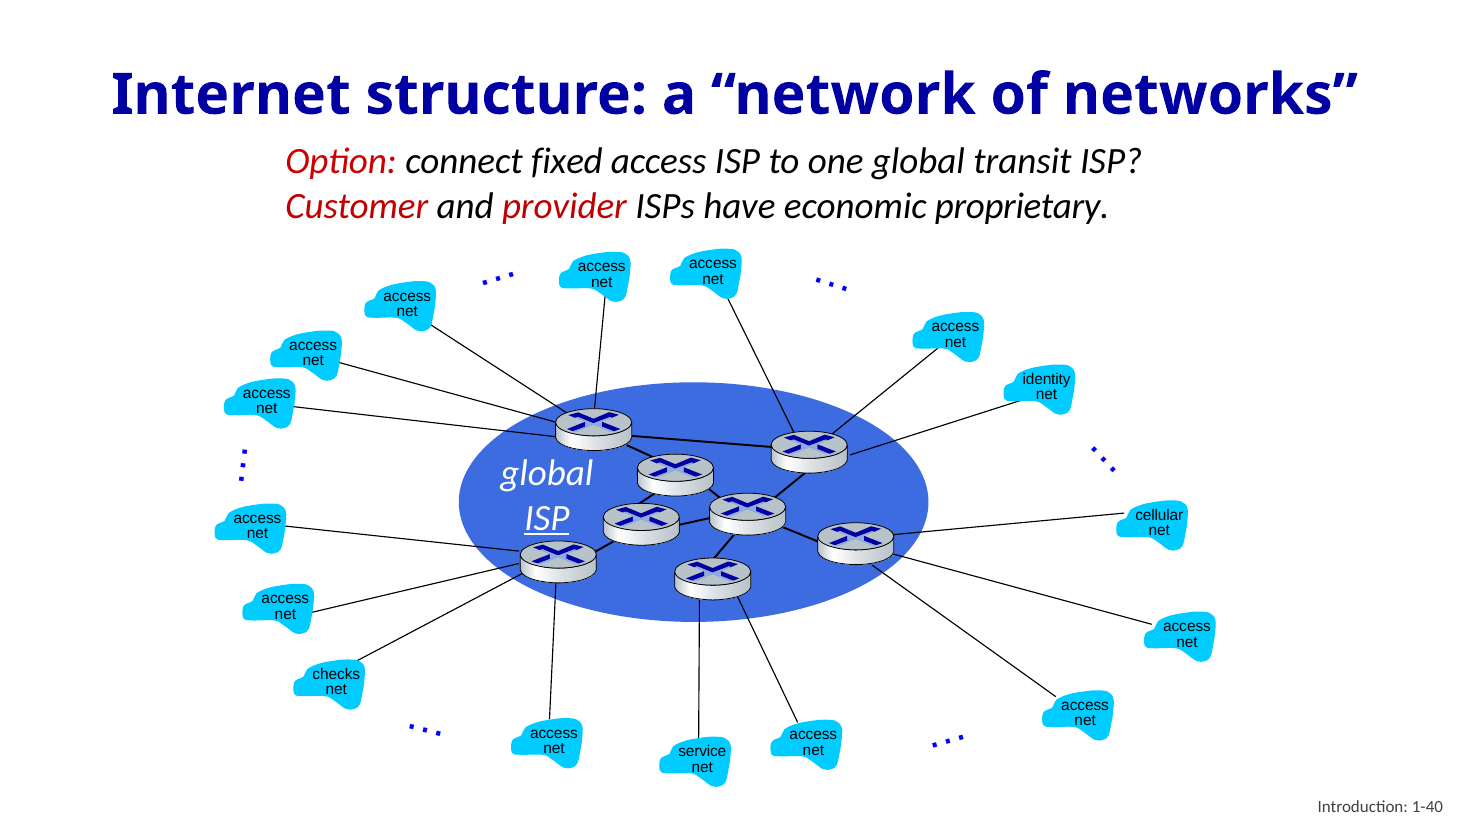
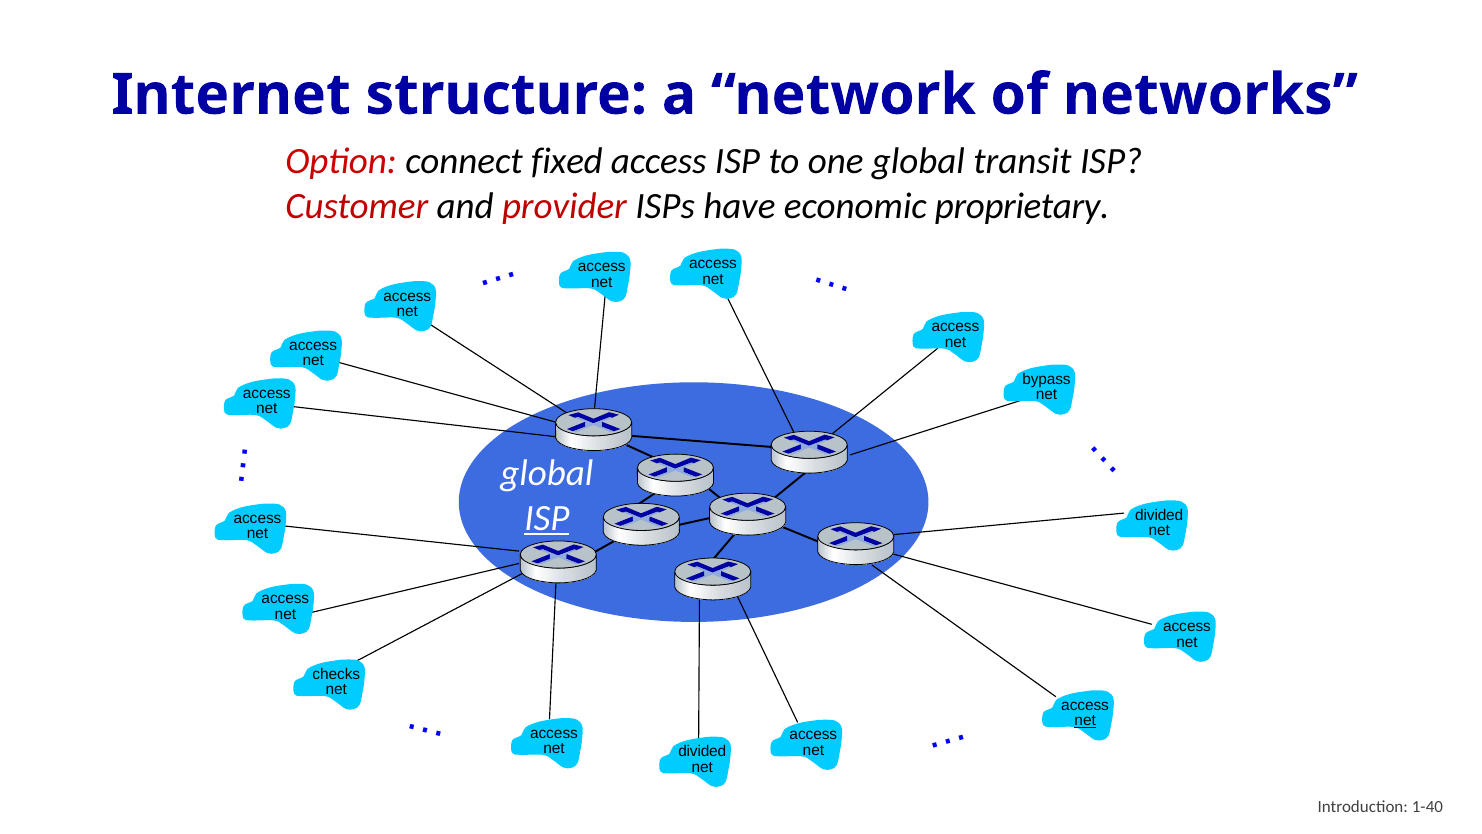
identity: identity -> bypass
cellular at (1159, 515): cellular -> divided
net at (1085, 720) underline: none -> present
service at (702, 751): service -> divided
